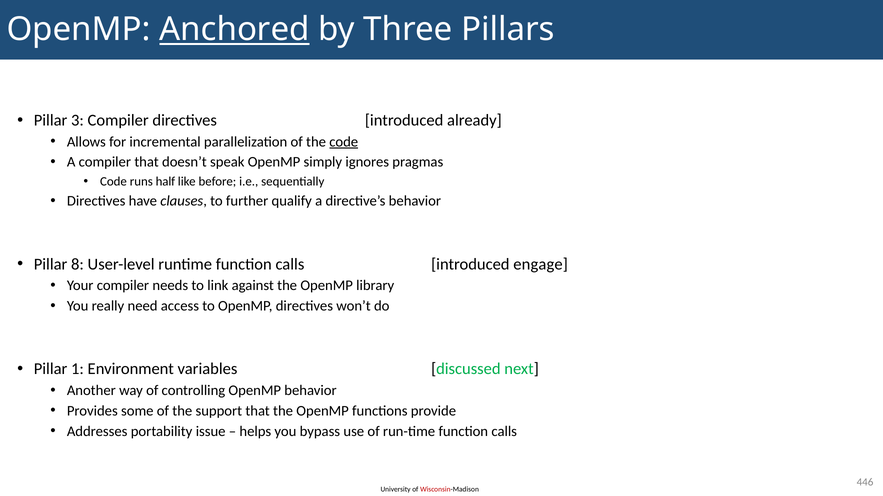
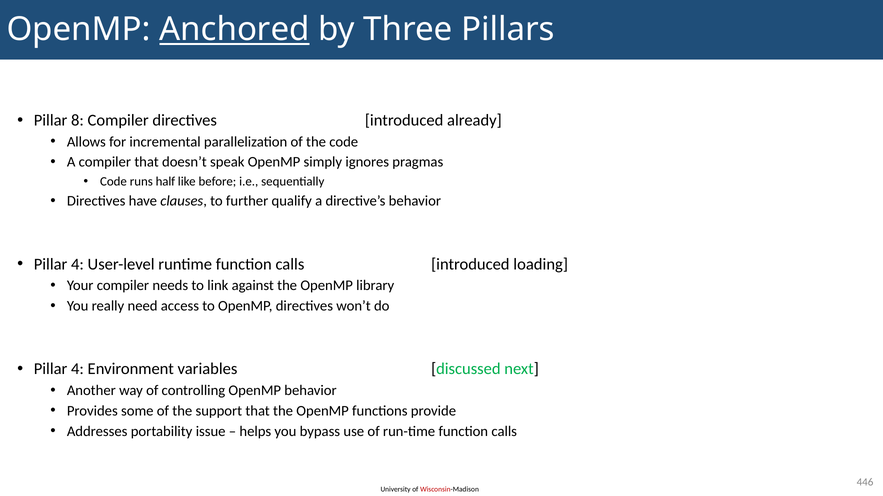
3: 3 -> 8
code at (344, 142) underline: present -> none
8 at (77, 264): 8 -> 4
engage: engage -> loading
1 at (77, 369): 1 -> 4
